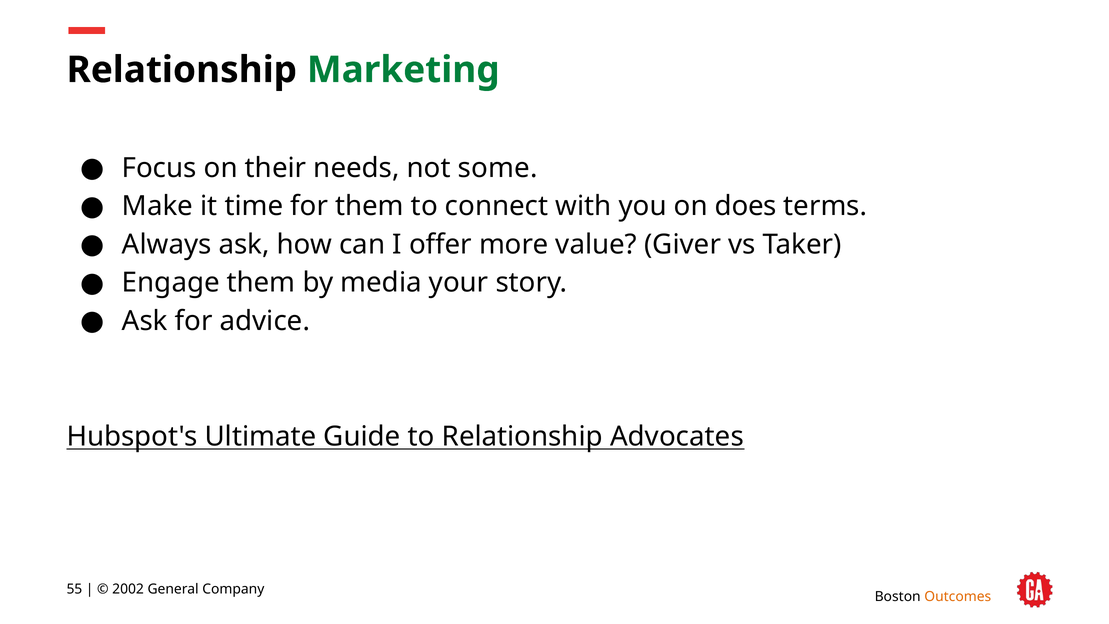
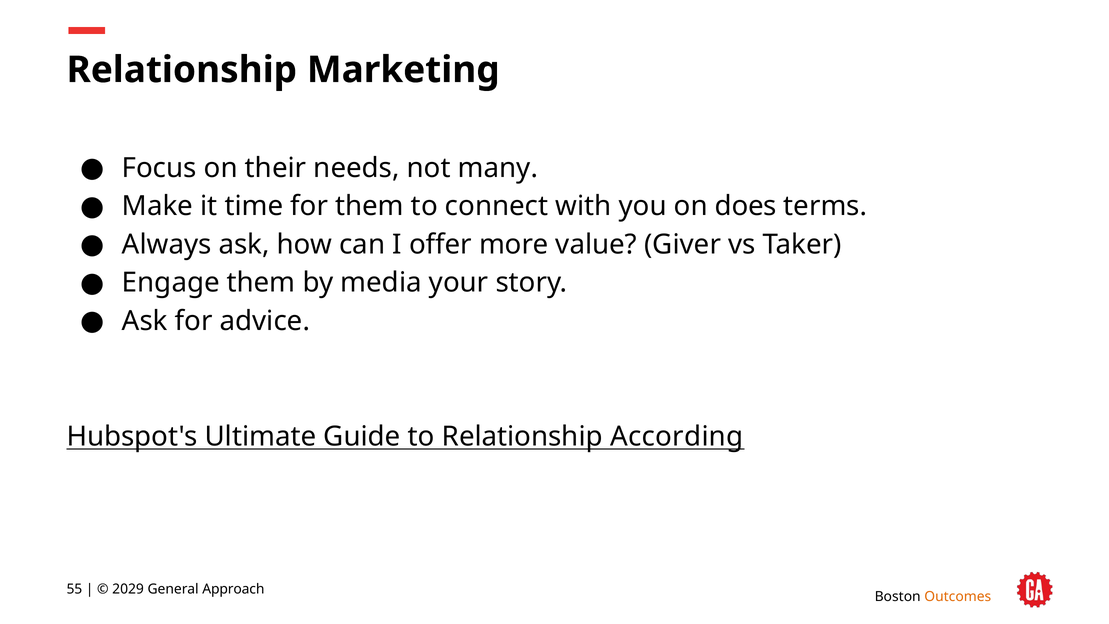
Marketing colour: green -> black
some: some -> many
Advocates: Advocates -> According
2002: 2002 -> 2029
Company: Company -> Approach
